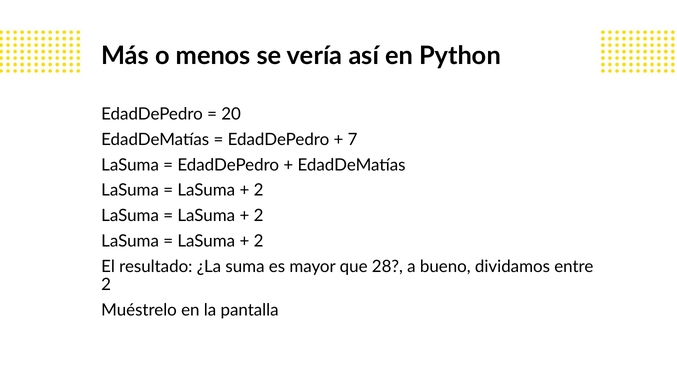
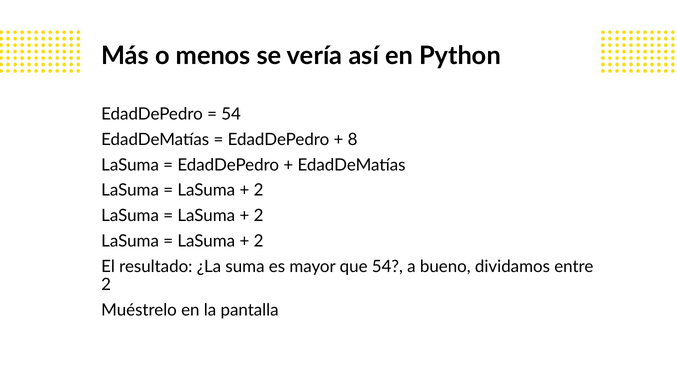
20 at (231, 114): 20 -> 54
7: 7 -> 8
que 28: 28 -> 54
